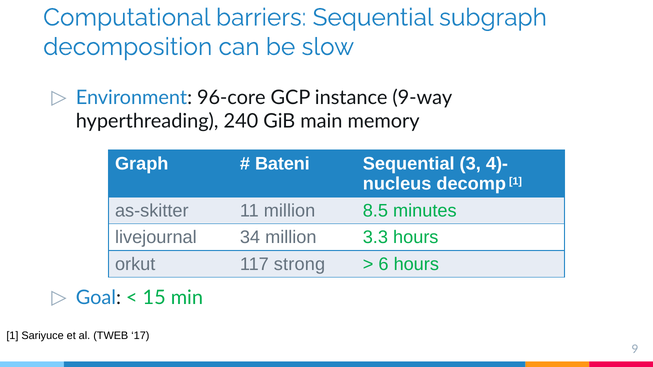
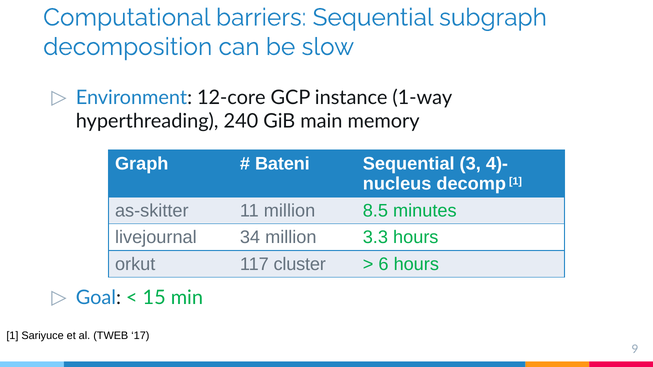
96-core: 96-core -> 12-core
9-way: 9-way -> 1-way
strong: strong -> cluster
